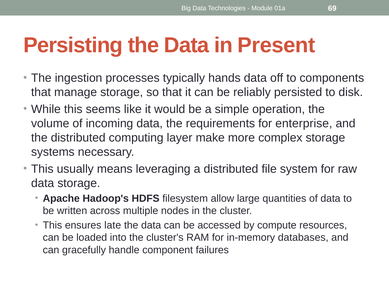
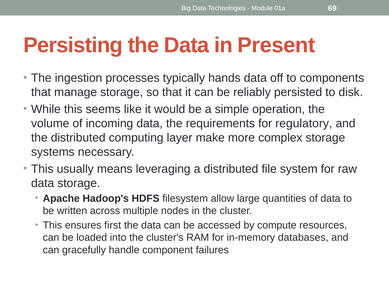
enterprise: enterprise -> regulatory
late: late -> first
